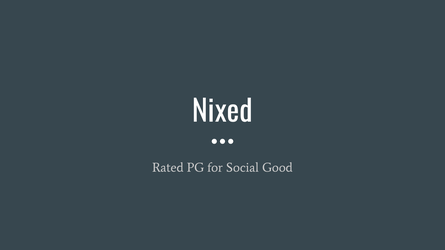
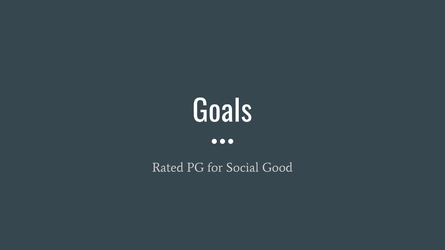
Nixed: Nixed -> Goals
